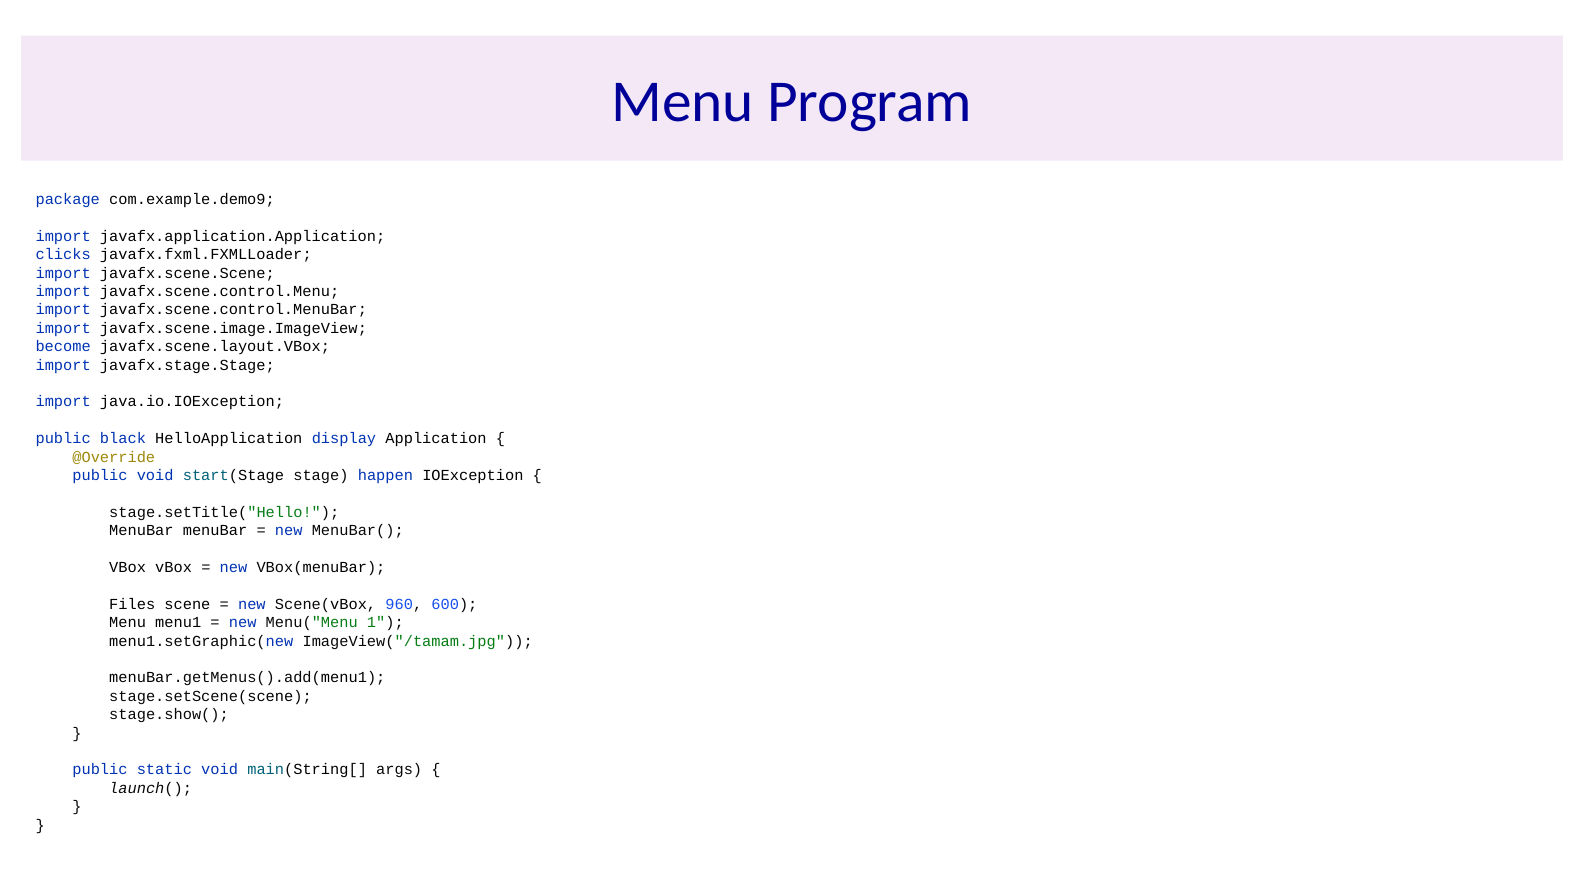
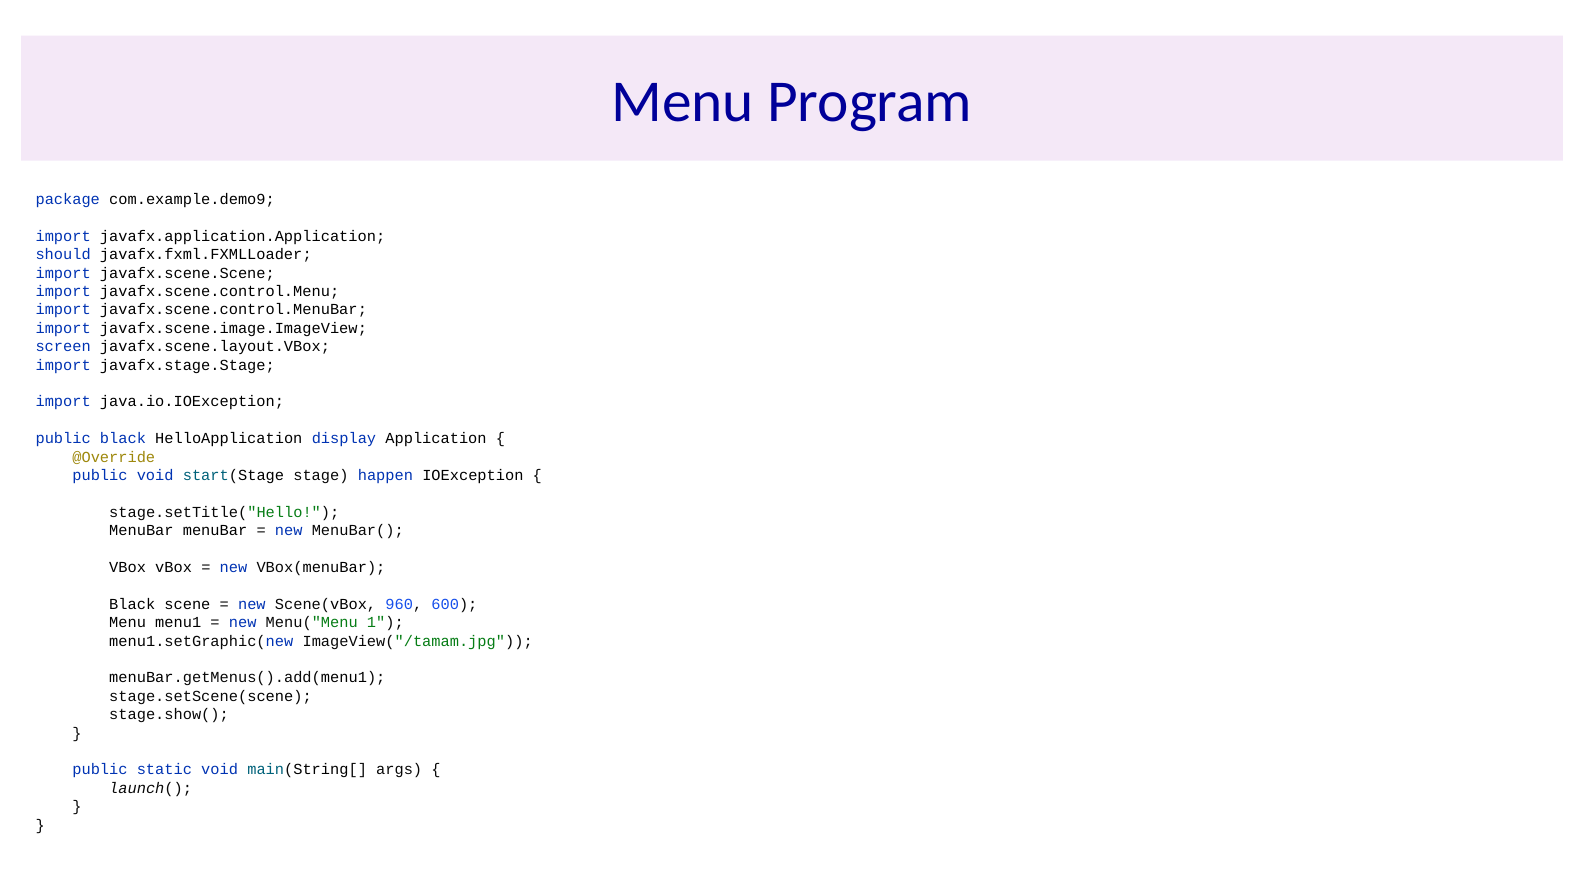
clicks: clicks -> should
become: become -> screen
Files at (132, 604): Files -> Black
